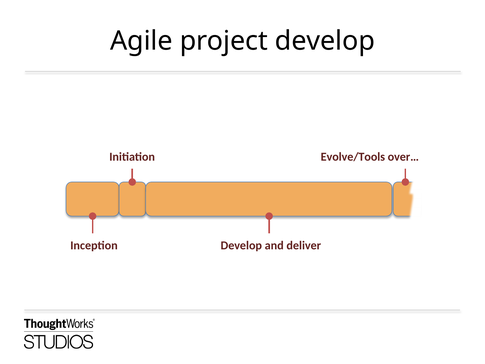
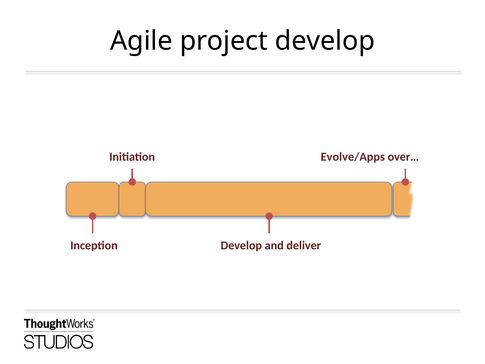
Evolve/Tools: Evolve/Tools -> Evolve/Apps
